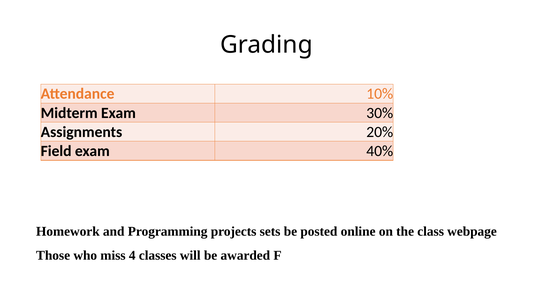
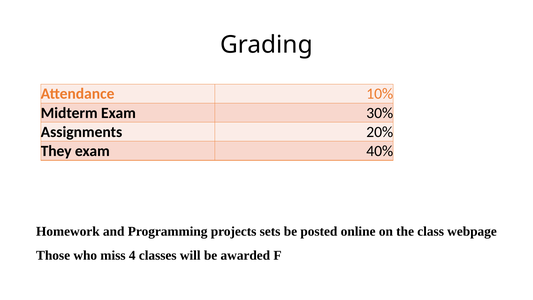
Field: Field -> They
